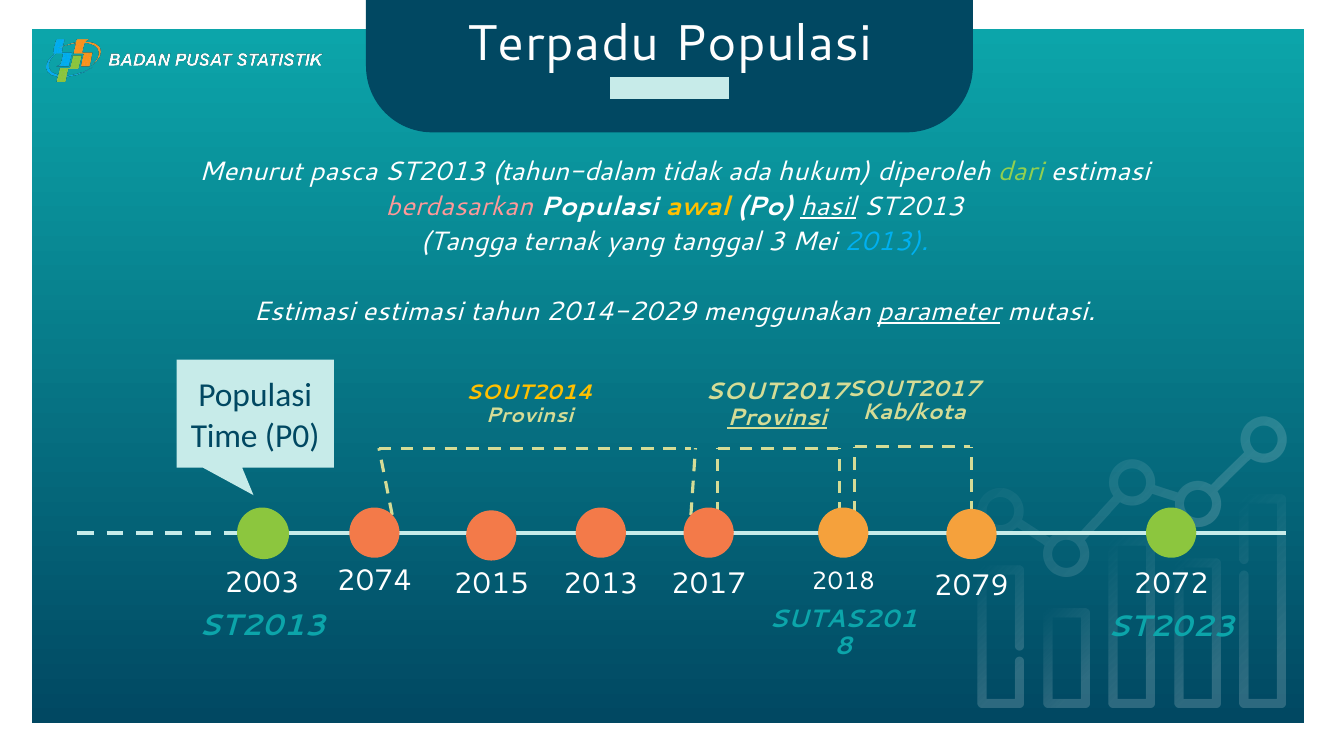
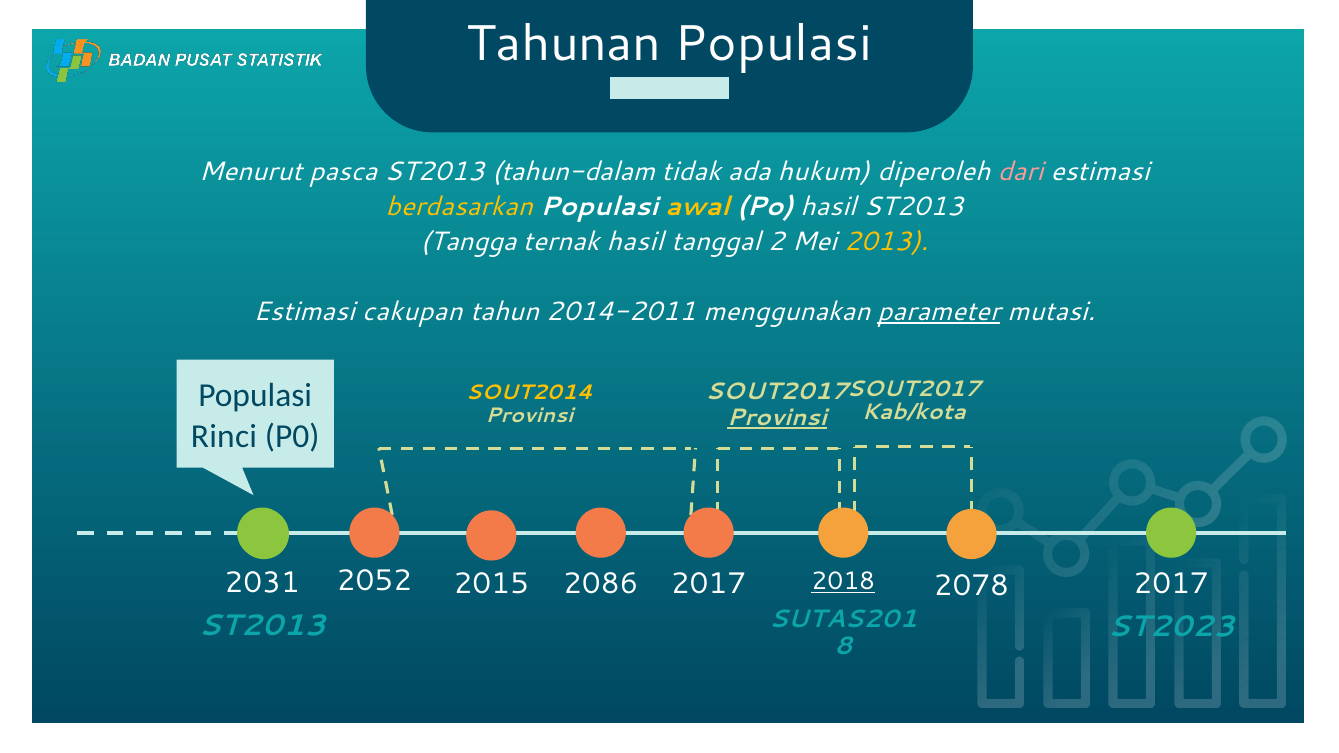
Terpadu: Terpadu -> Tahunan
dari colour: light green -> pink
berdasarkan colour: pink -> yellow
hasil at (828, 207) underline: present -> none
ternak yang: yang -> hasil
3: 3 -> 2
2013 at (886, 242) colour: light blue -> yellow
Estimasi estimasi: estimasi -> cakupan
2014-2029: 2014-2029 -> 2014-2011
Time: Time -> Rinci
2074: 2074 -> 2052
2015 2013: 2013 -> 2086
2017 2072: 2072 -> 2017
2003: 2003 -> 2031
2018 underline: none -> present
2079: 2079 -> 2078
